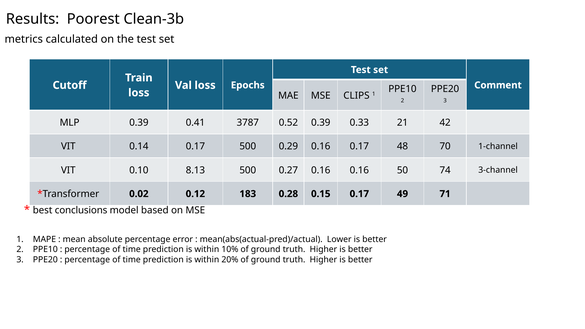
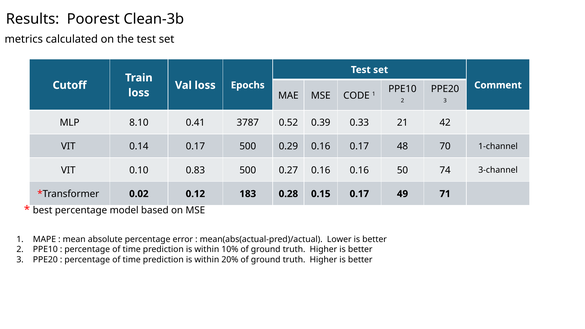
CLIPS: CLIPS -> CODE
MLP 0.39: 0.39 -> 8.10
8.13: 8.13 -> 0.83
best conclusions: conclusions -> percentage
